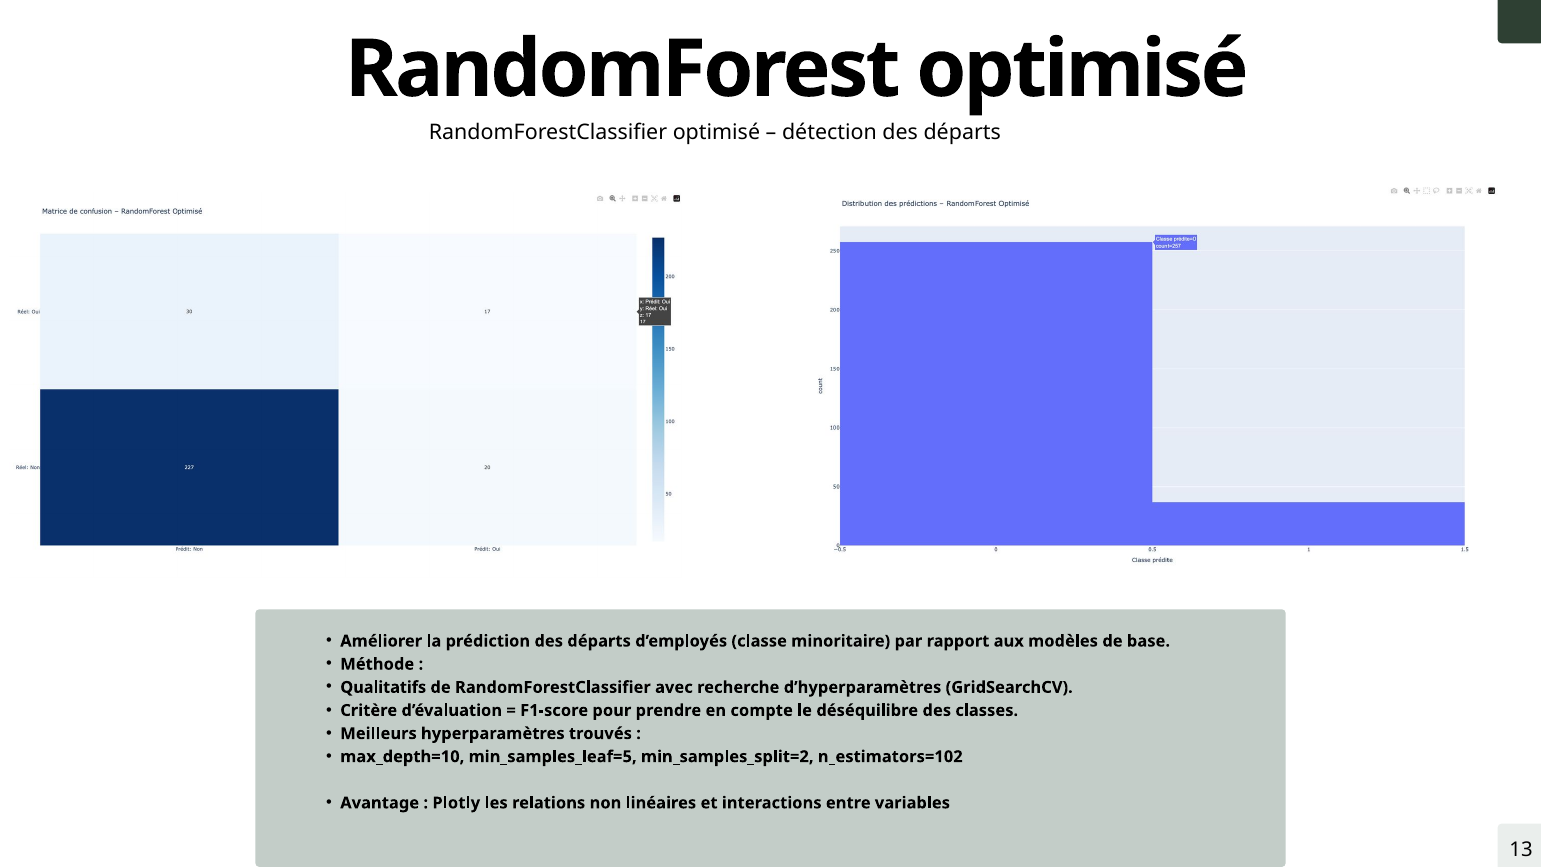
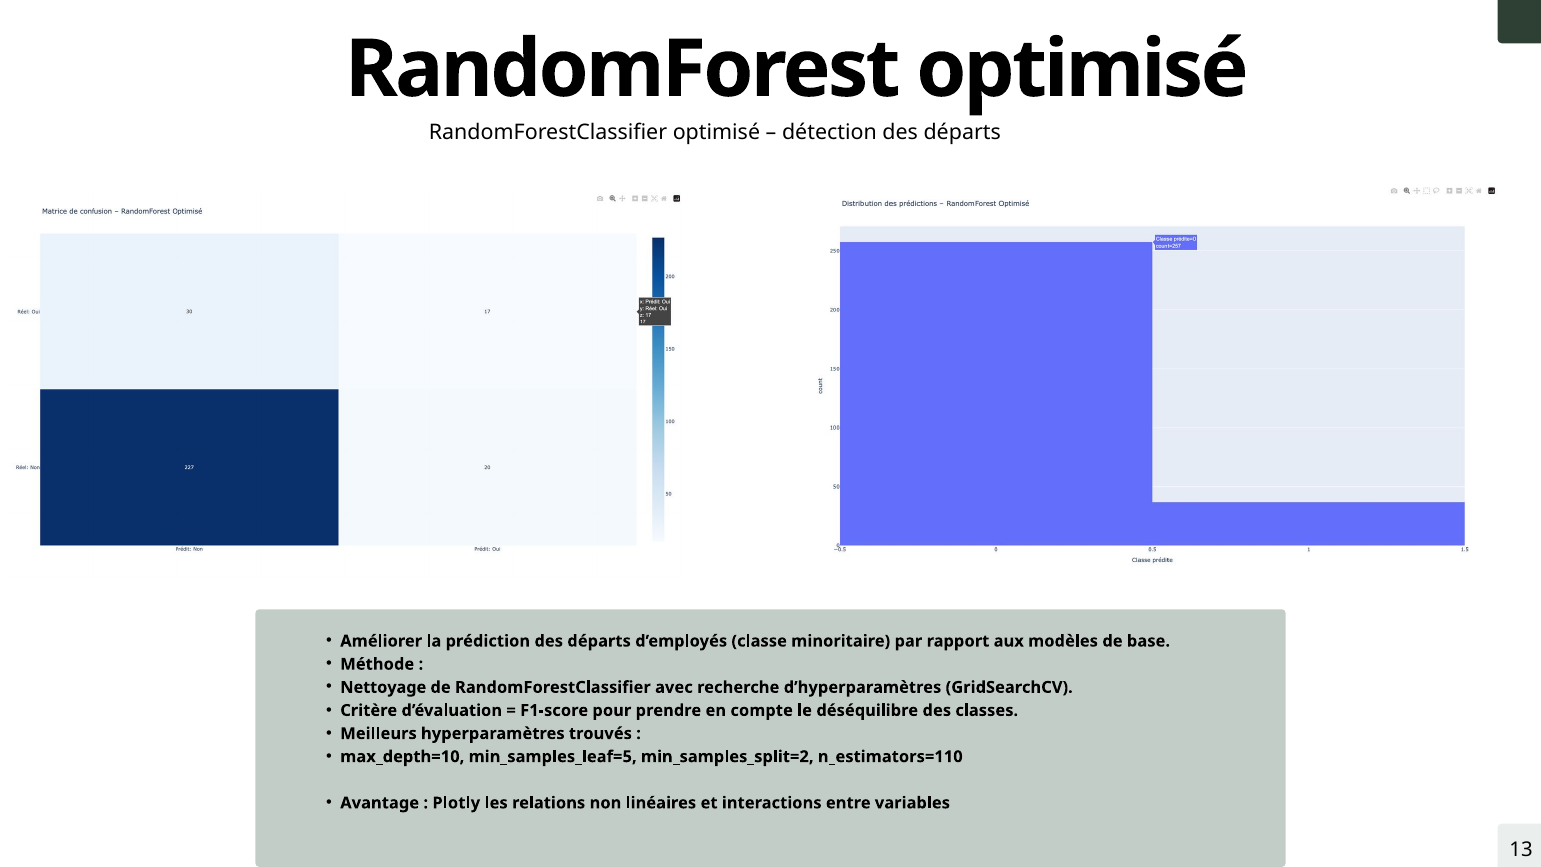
Qualitatifs: Qualitatifs -> Nettoyage
n_estimators=102: n_estimators=102 -> n_estimators=110
